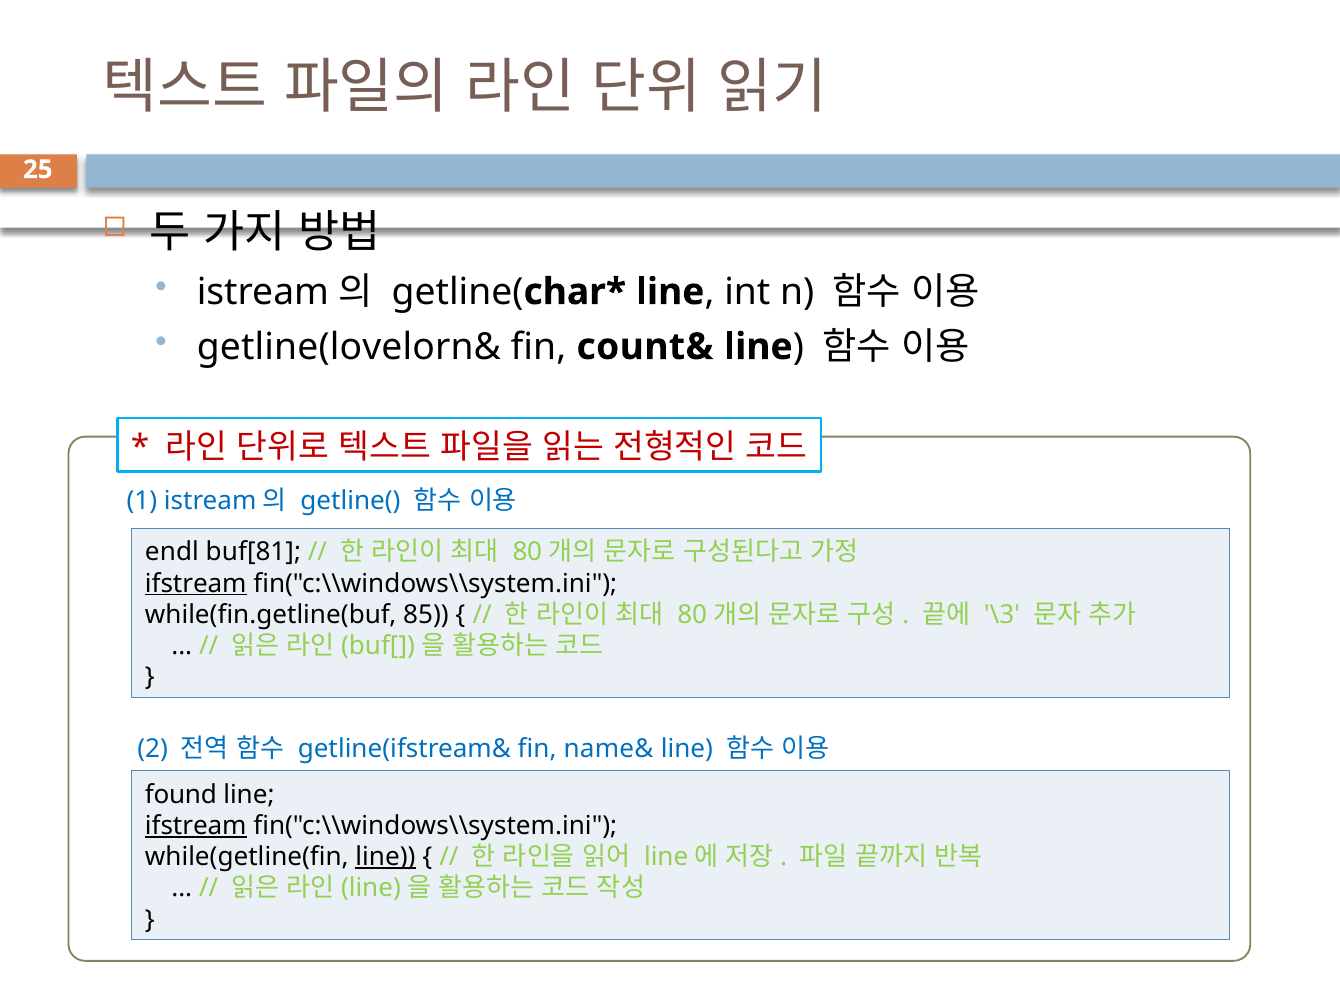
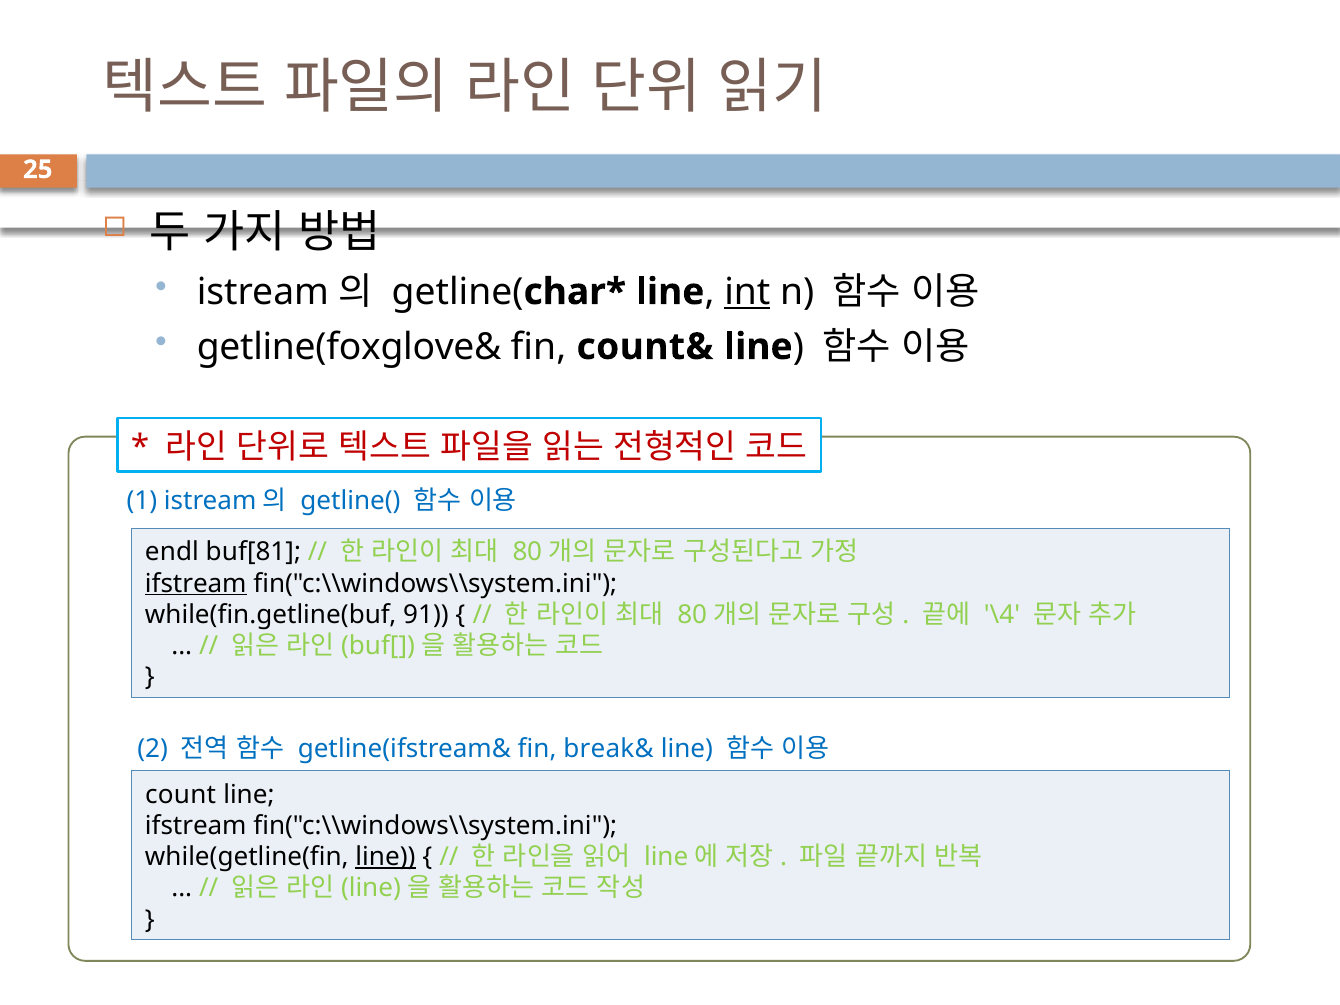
int underline: none -> present
getline(lovelorn&: getline(lovelorn& -> getline(foxglove&
85: 85 -> 91
\3: \3 -> \4
name&: name& -> break&
found: found -> count
ifstream at (196, 826) underline: present -> none
